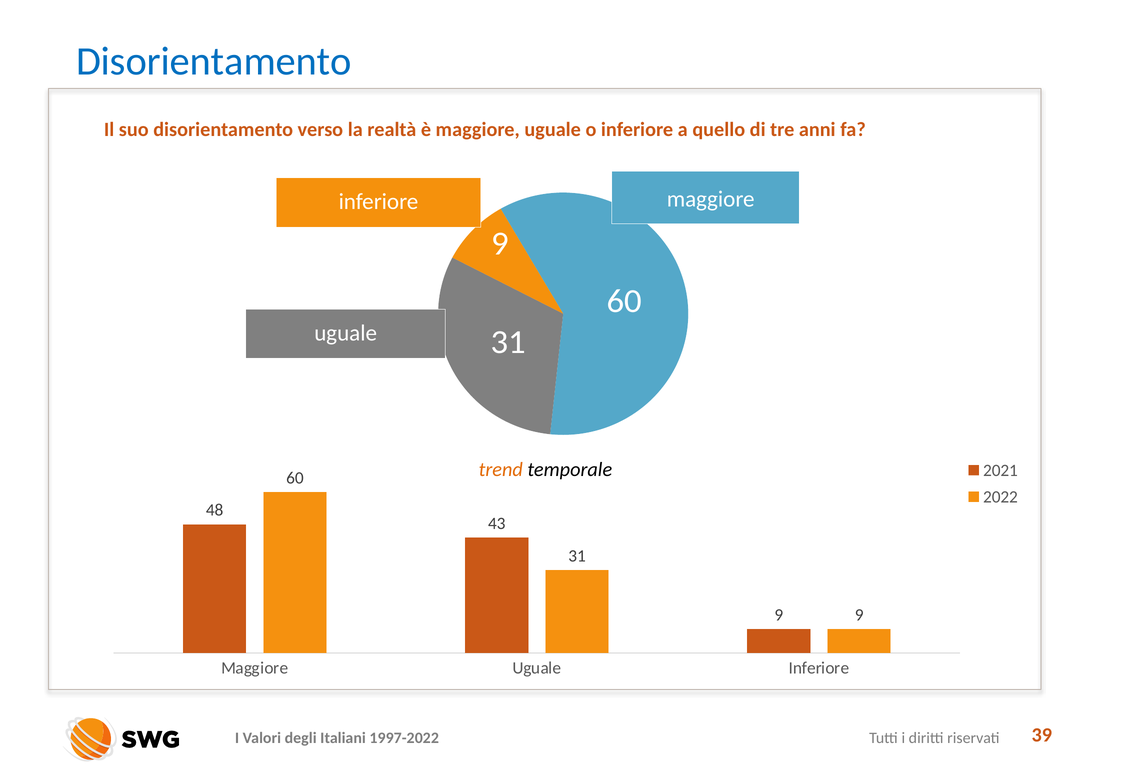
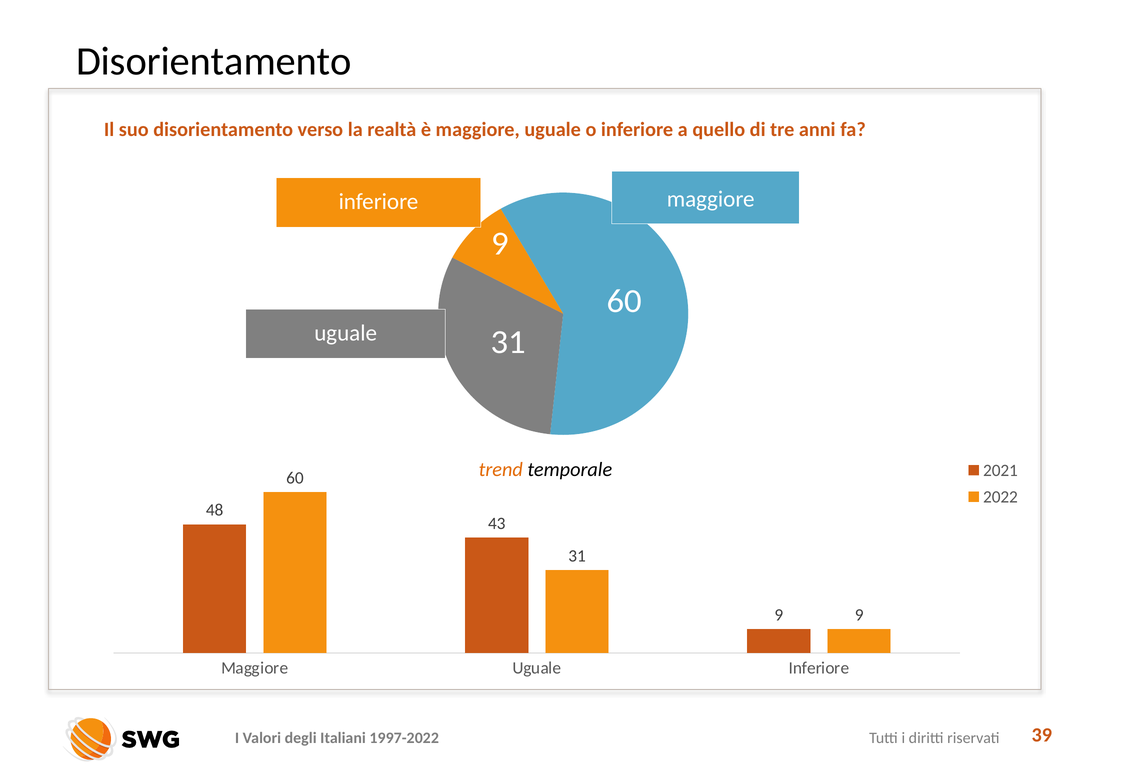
Disorientamento at (214, 61) colour: blue -> black
